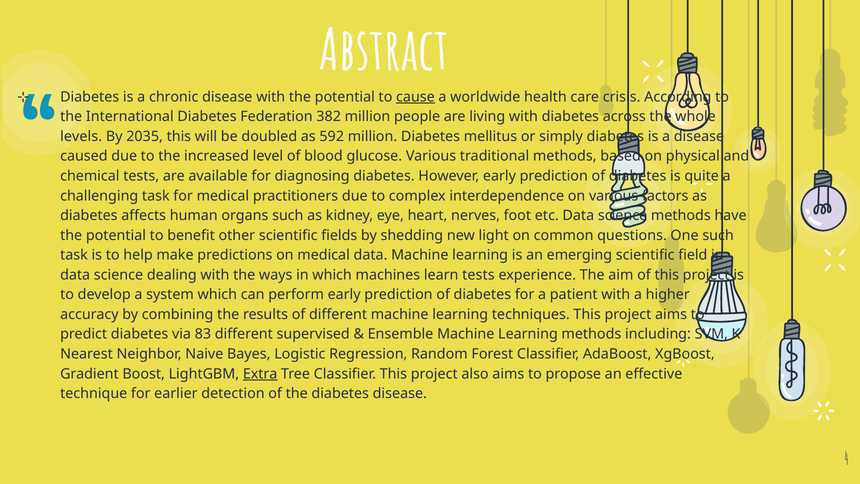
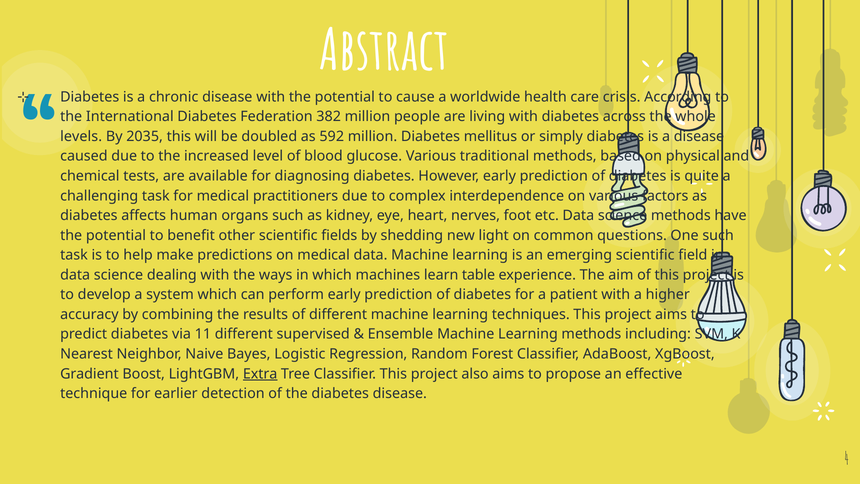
cause underline: present -> none
learn tests: tests -> table
83: 83 -> 11
